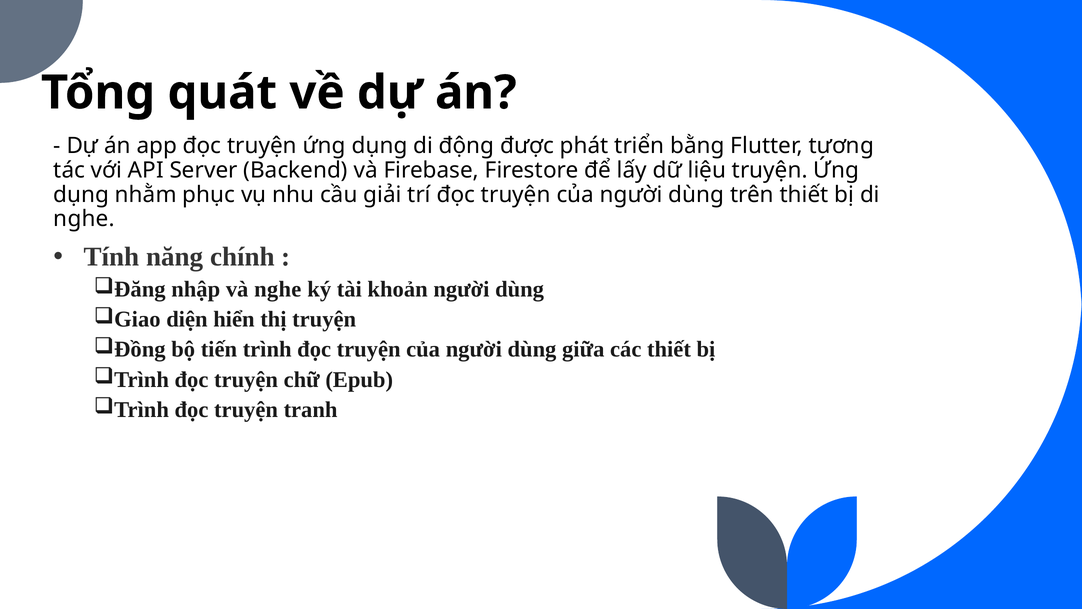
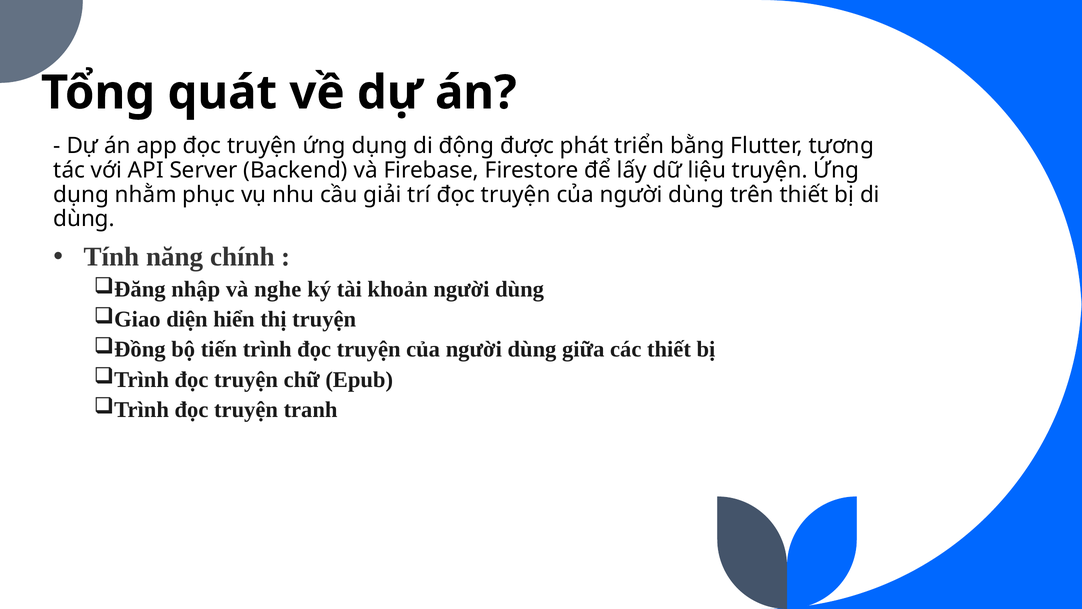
nghe at (84, 219): nghe -> dùng
